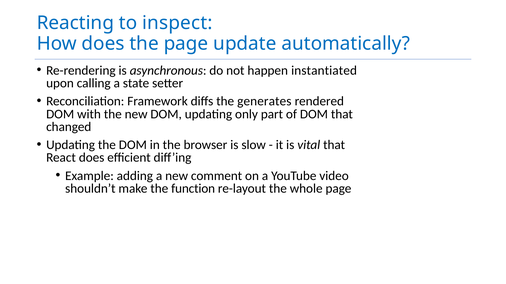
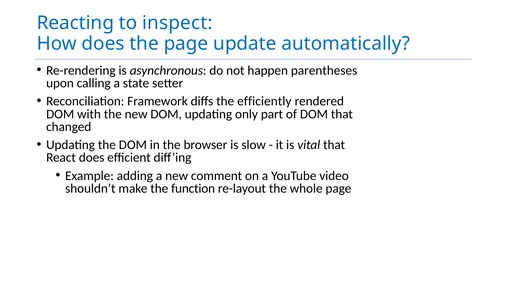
instantiated: instantiated -> parentheses
generates: generates -> efficiently
